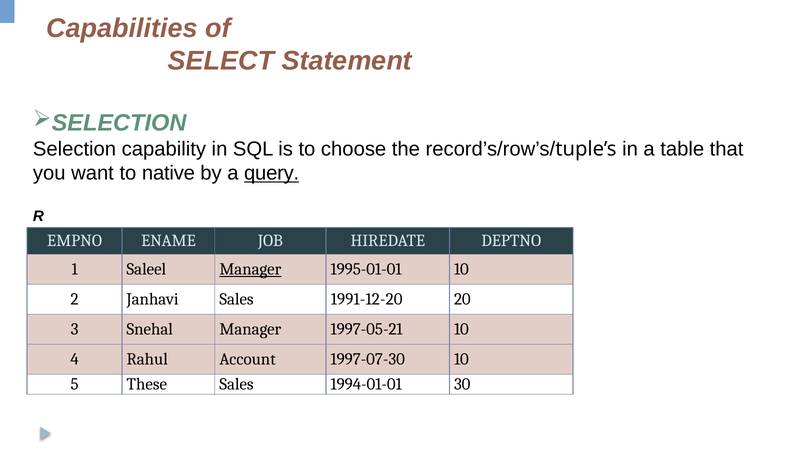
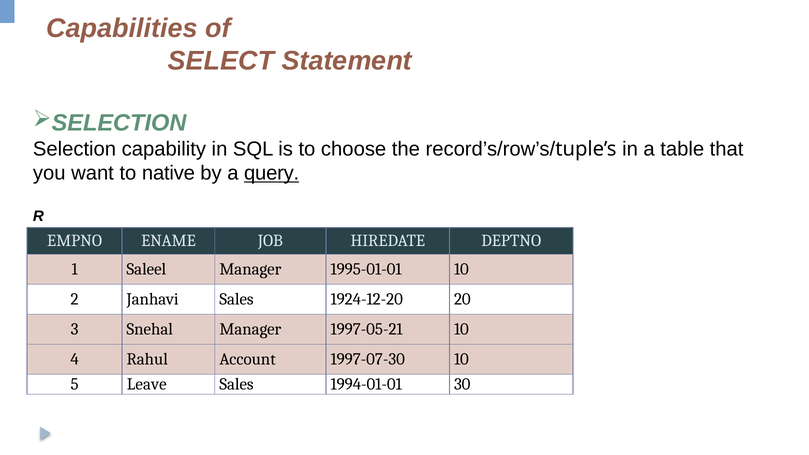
Manager at (250, 269) underline: present -> none
1991-12-20: 1991-12-20 -> 1924-12-20
These: These -> Leave
